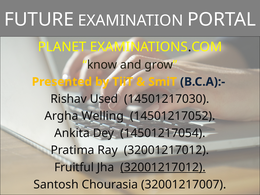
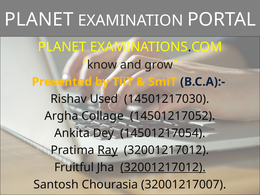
FUTURE at (39, 20): FUTURE -> PLANET
Welling: Welling -> Collage
Ray underline: none -> present
